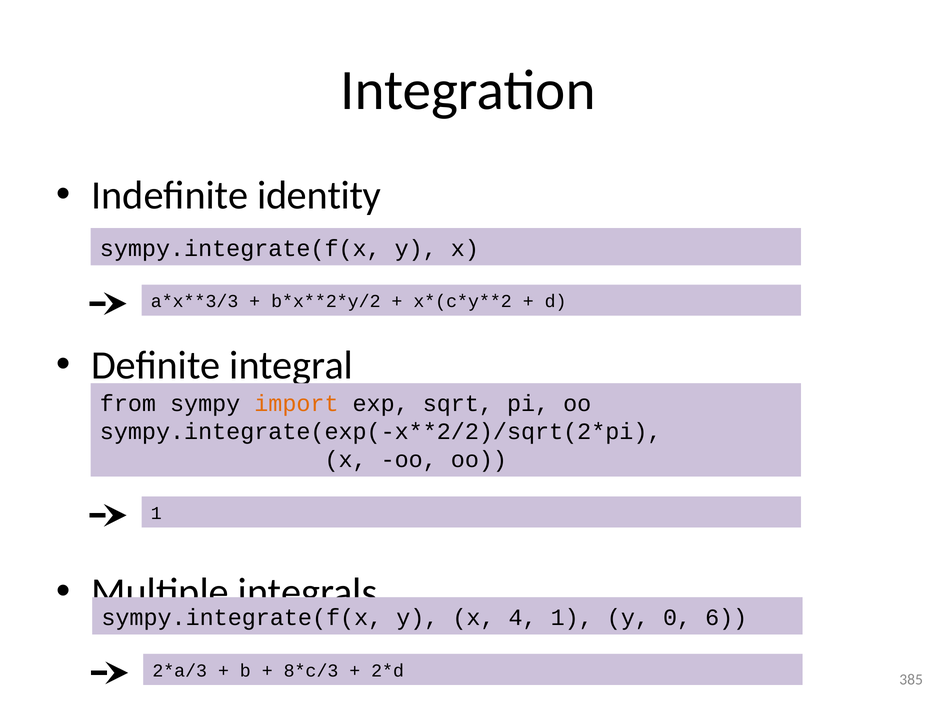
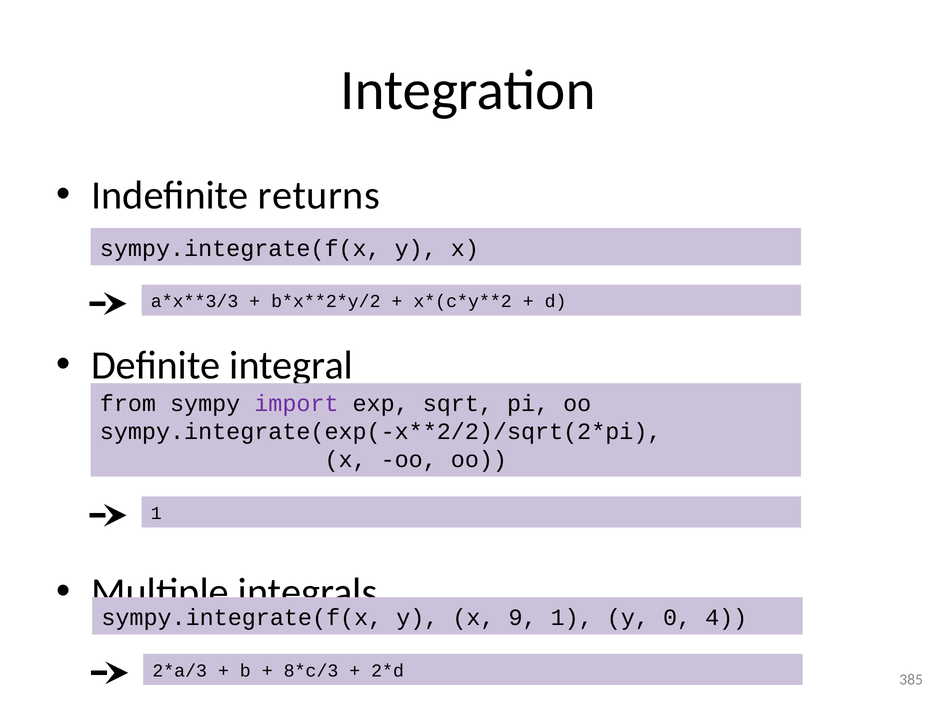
identity: identity -> returns
import colour: orange -> purple
4: 4 -> 9
6: 6 -> 4
